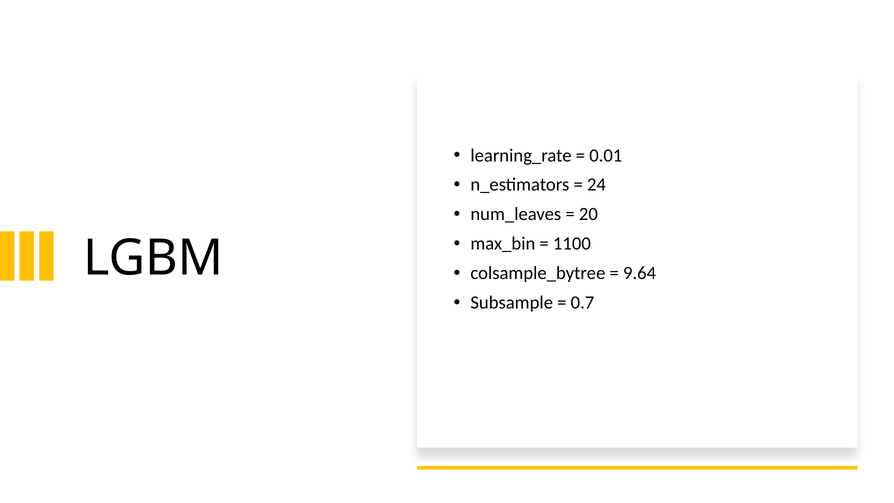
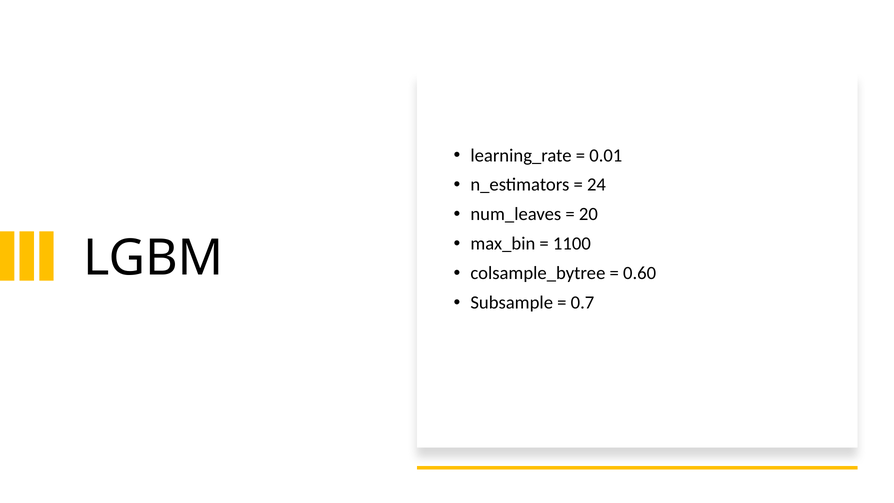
9.64: 9.64 -> 0.60
